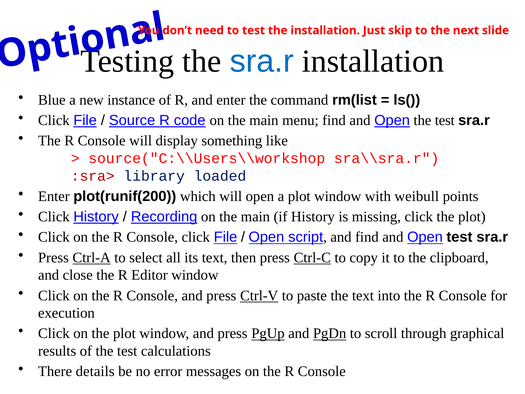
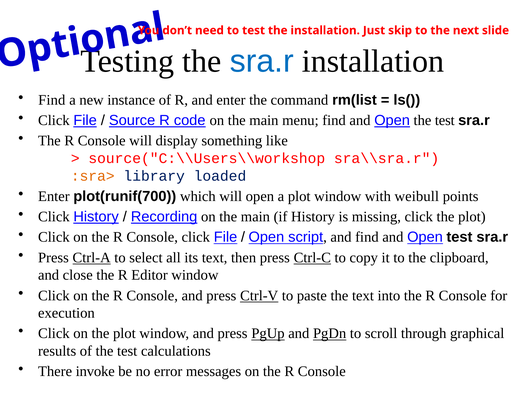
Blue at (52, 100): Blue -> Find
:sra> colour: red -> orange
plot(runif(200: plot(runif(200 -> plot(runif(700
details: details -> invoke
